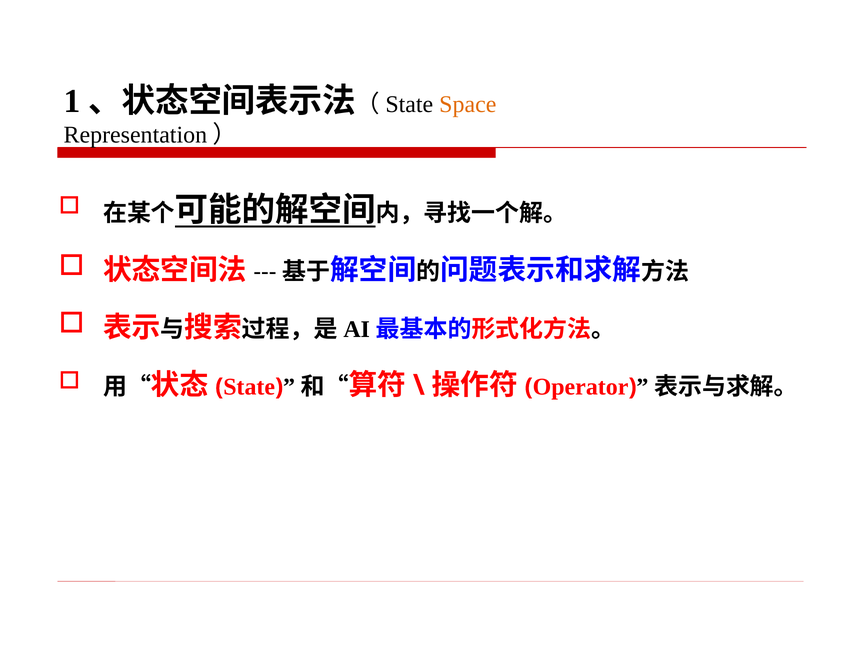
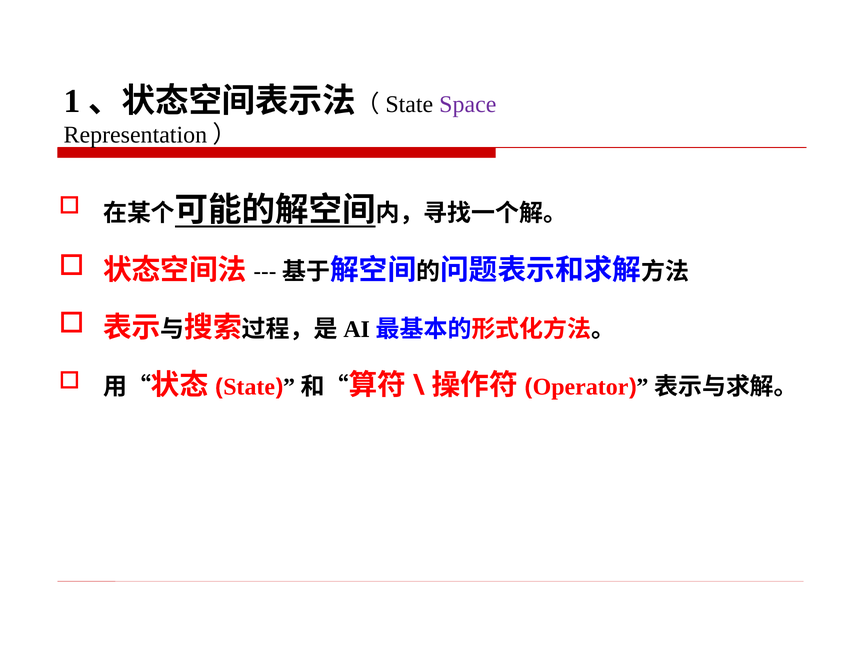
Space colour: orange -> purple
